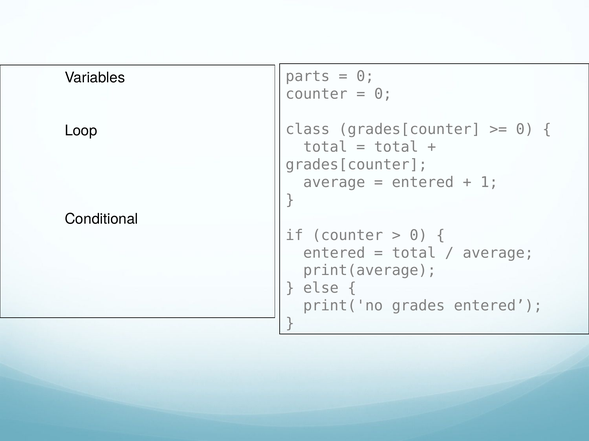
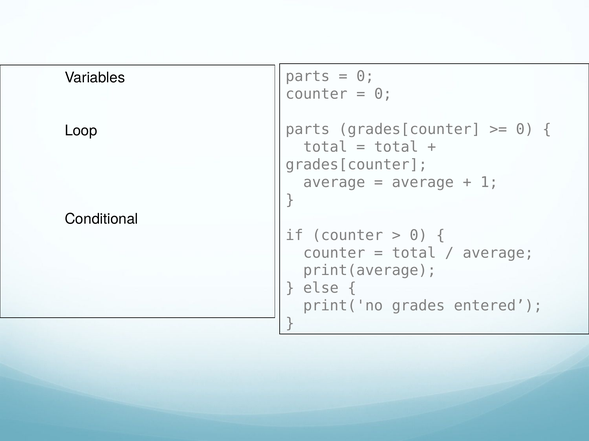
class at (308, 130): class -> parts
entered at (423, 183): entered -> average
entered at (334, 253): entered -> counter
